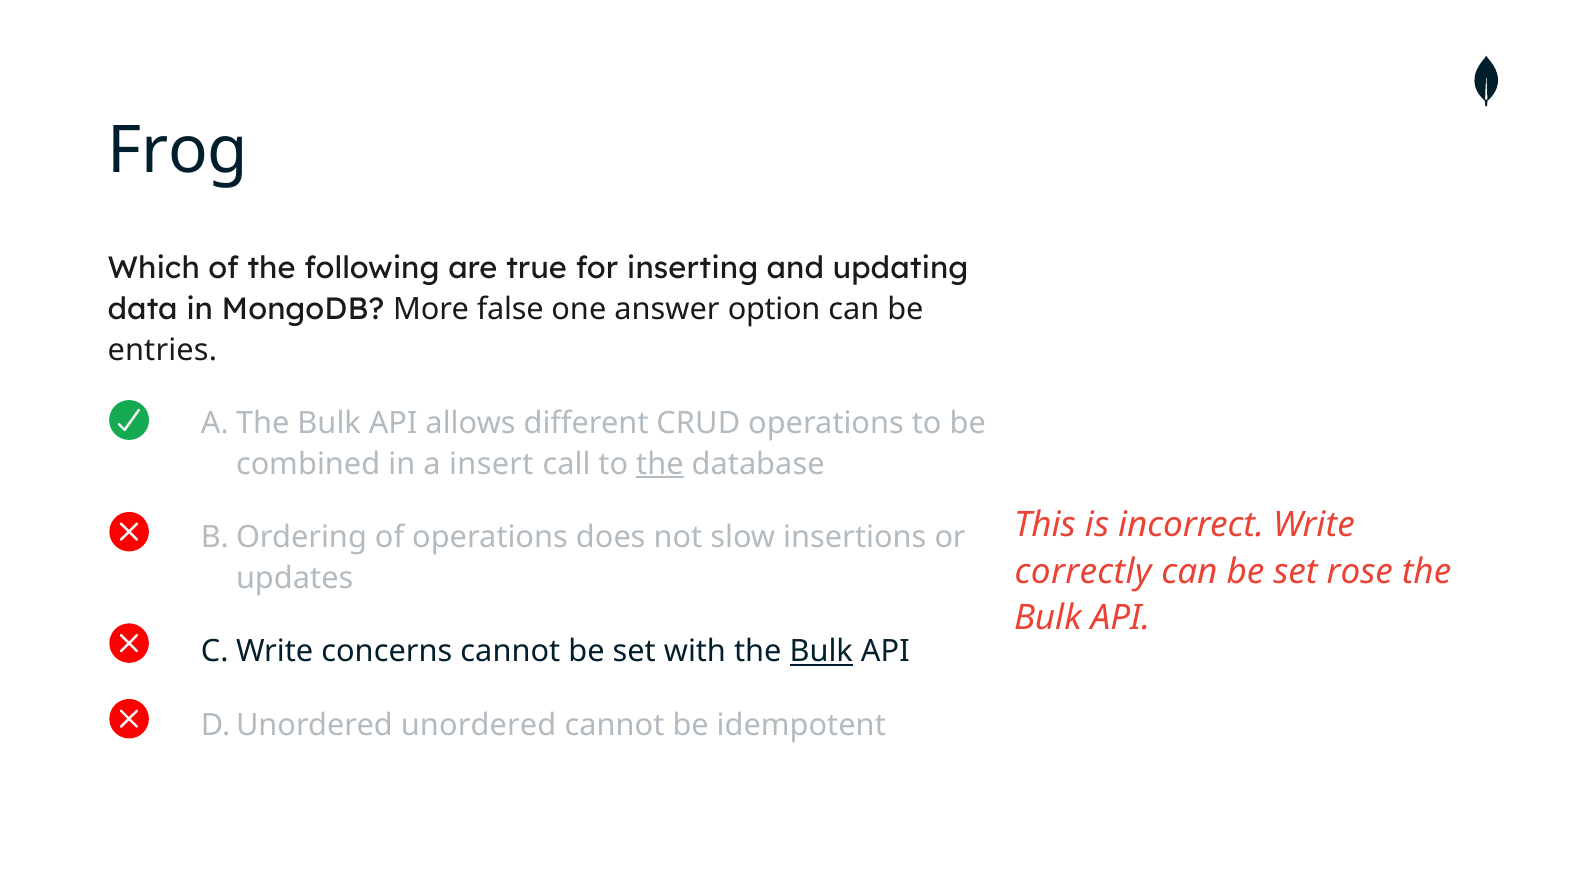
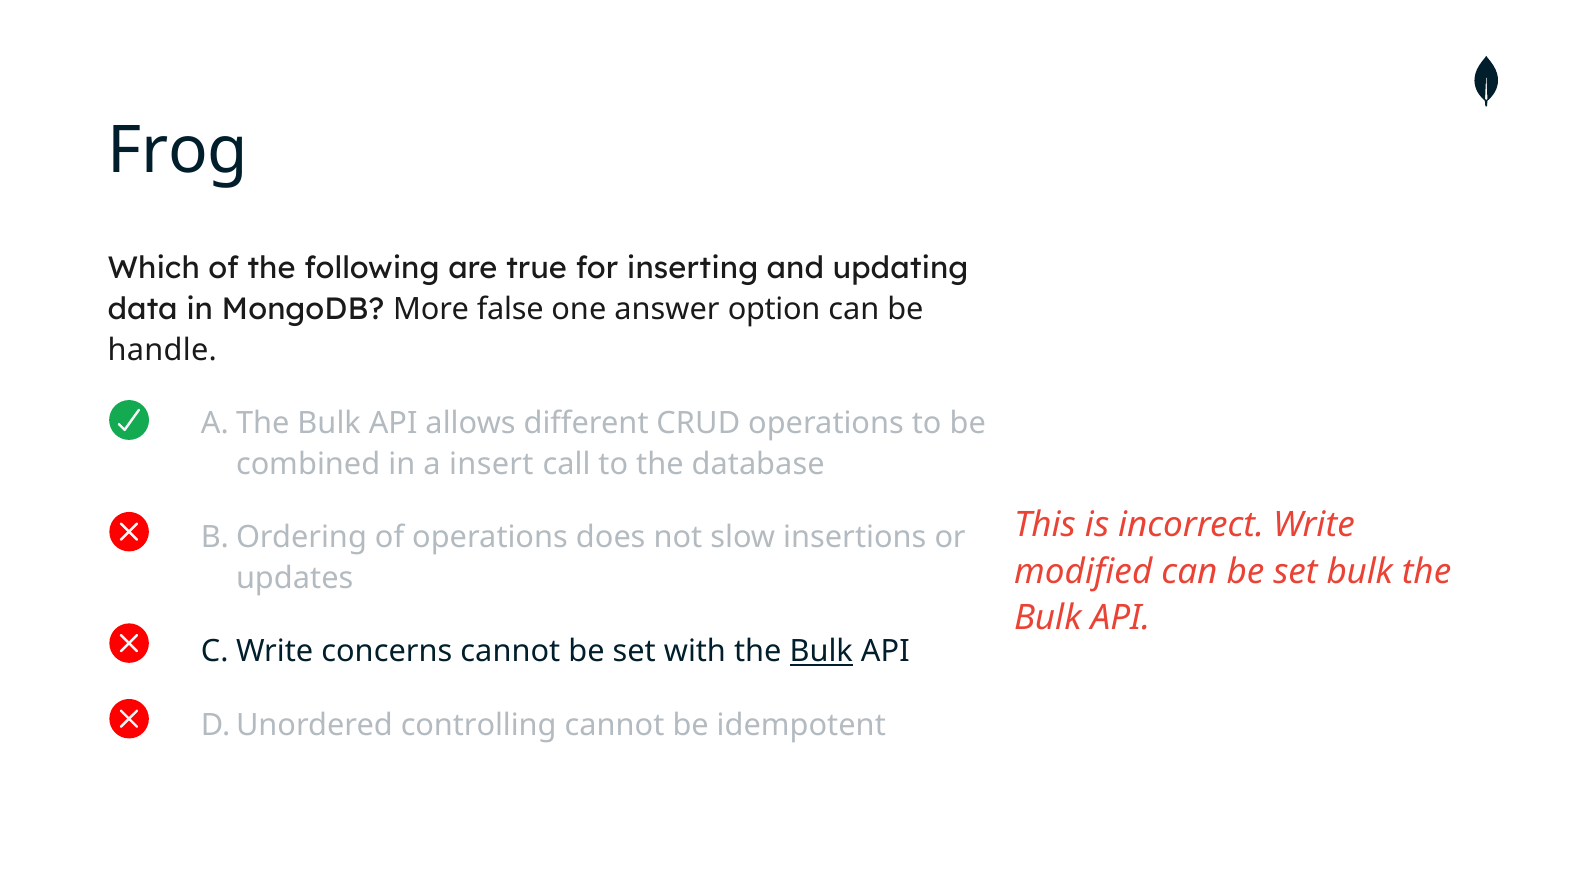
entries: entries -> handle
the at (660, 464) underline: present -> none
correctly: correctly -> modified
set rose: rose -> bulk
unordered: unordered -> controlling
